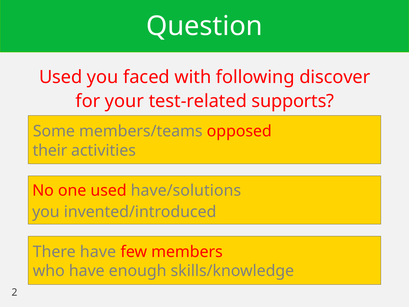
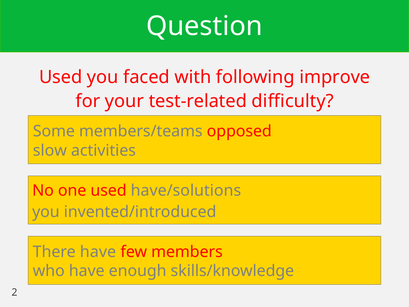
discover: discover -> improve
supports: supports -> difficulty
their: their -> slow
